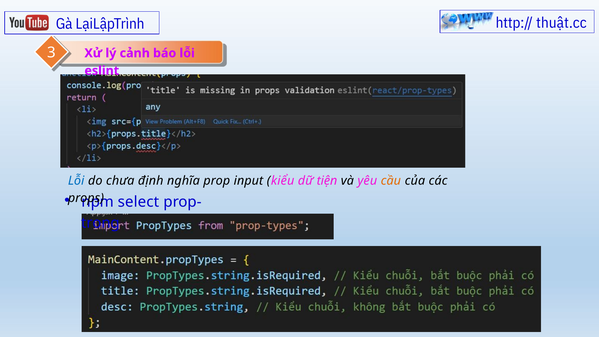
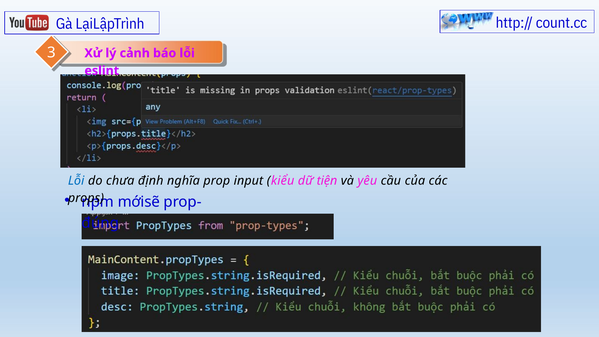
thuật.cc: thuật.cc -> count.cc
cầu colour: orange -> black
select: select -> mớisẽ
trong: trong -> đúng
